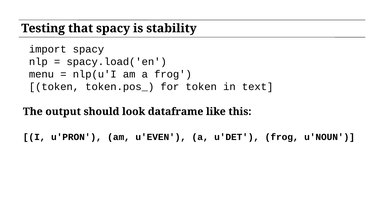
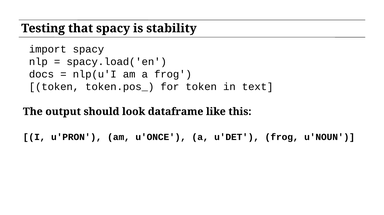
menu: menu -> docs
u'EVEN: u'EVEN -> u'ONCE
